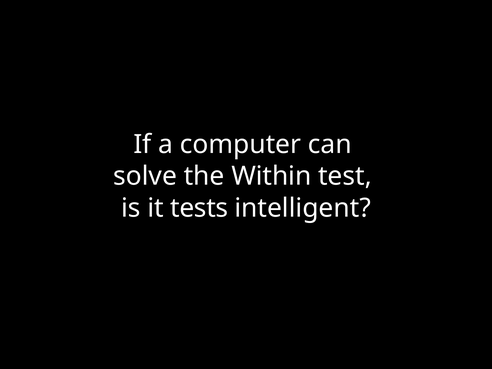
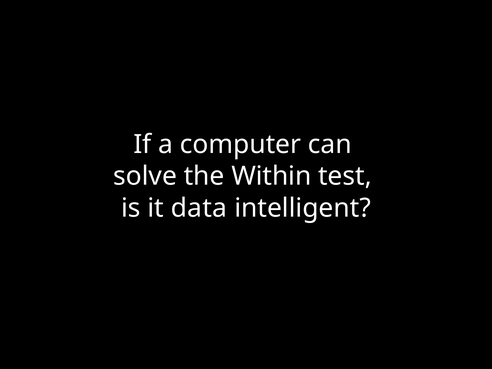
tests: tests -> data
